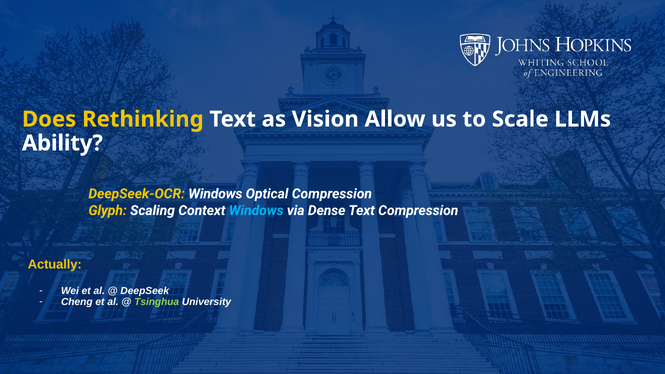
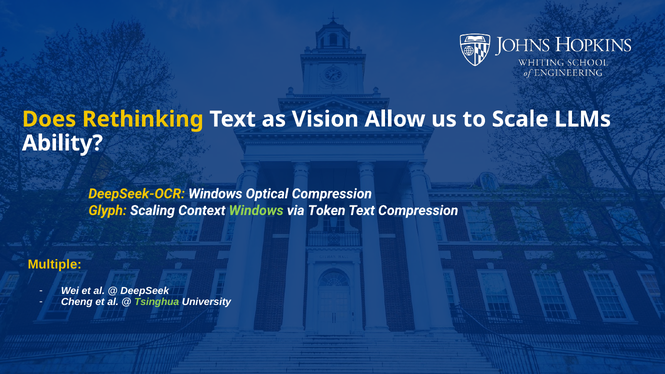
Windows at (256, 211) colour: light blue -> light green
Dense: Dense -> Token
Actually: Actually -> Multiple
